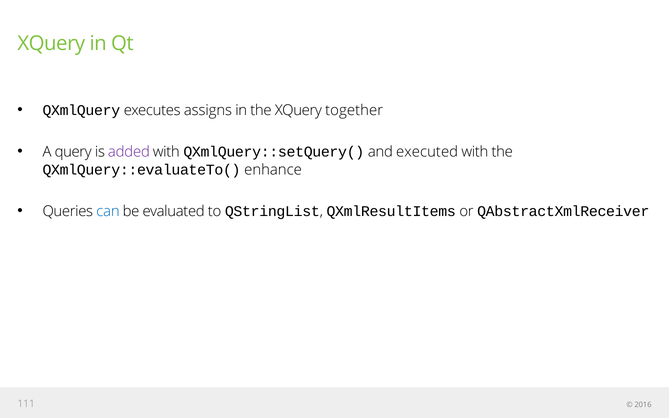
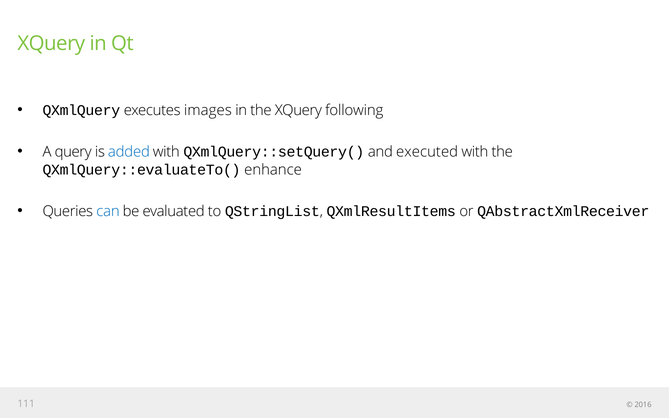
assigns: assigns -> images
together: together -> following
added colour: purple -> blue
